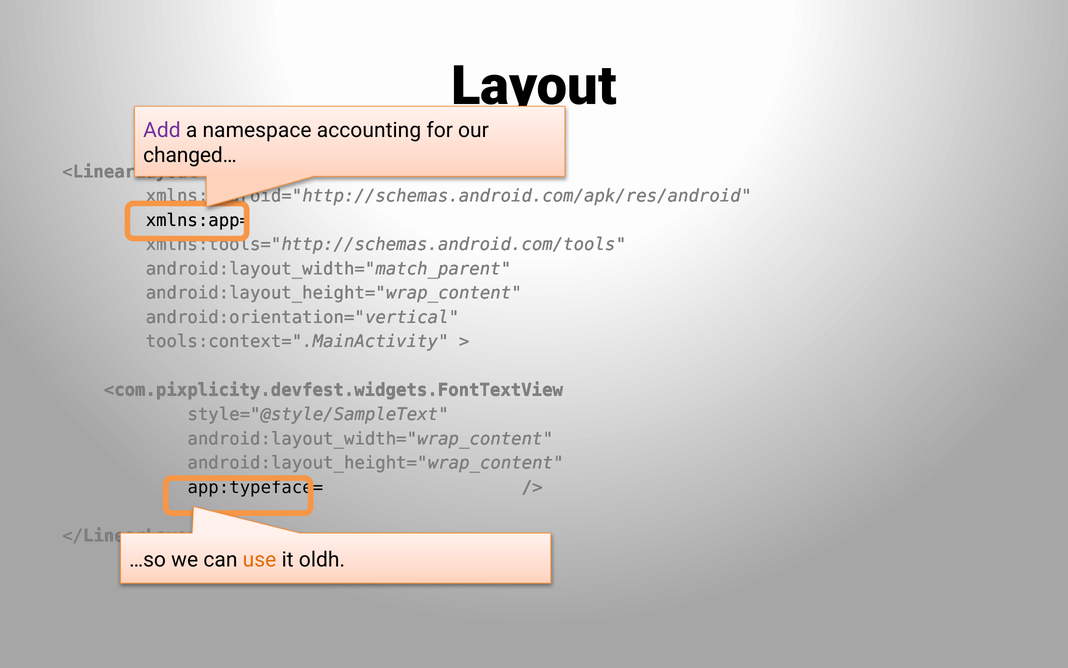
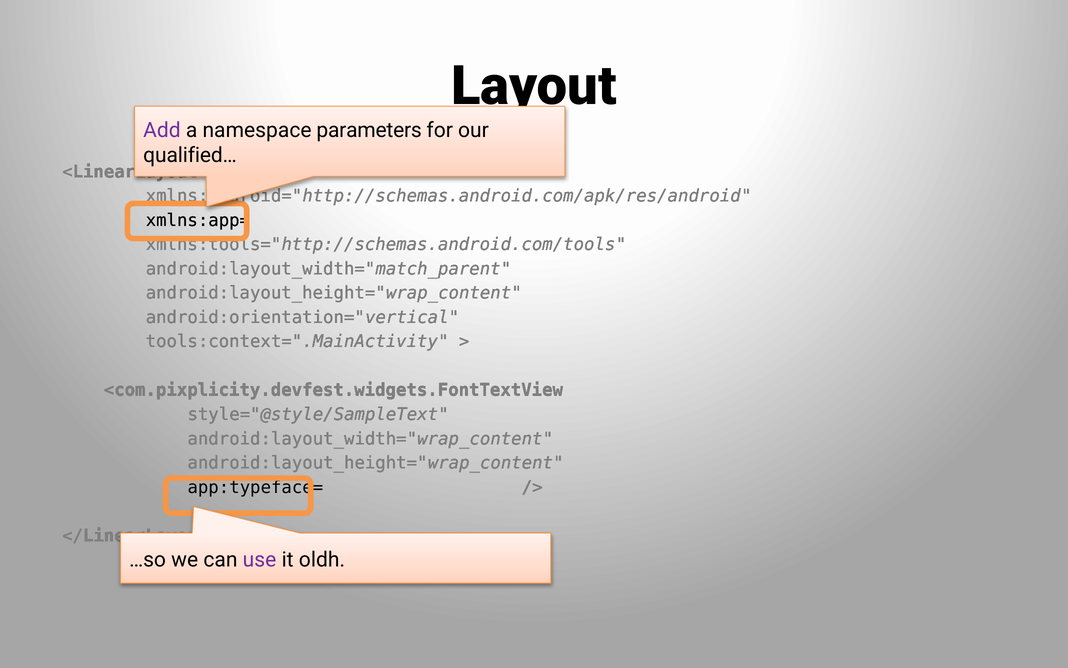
accounting: accounting -> parameters
changed…: changed… -> qualified…
use colour: orange -> purple
